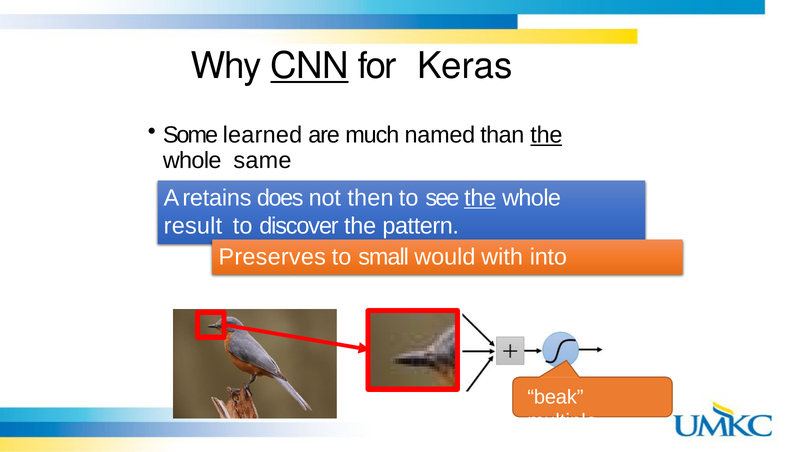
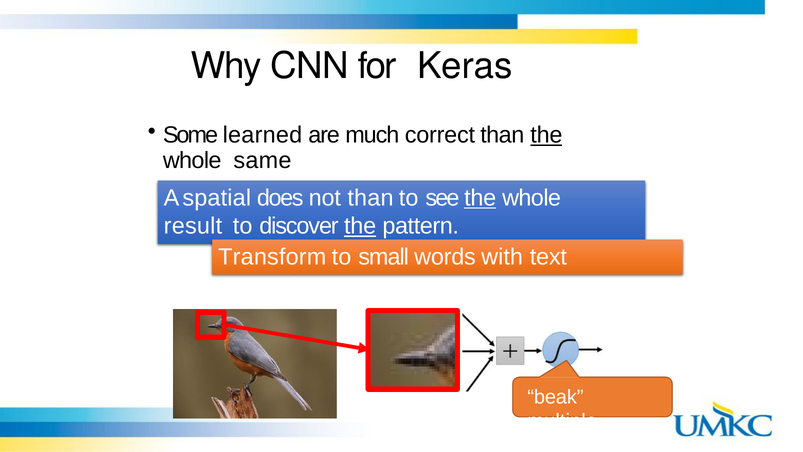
CNN underline: present -> none
named: named -> correct
retains: retains -> spatial
not then: then -> than
the at (360, 226) underline: none -> present
Preserves: Preserves -> Transform
would: would -> words
into: into -> text
